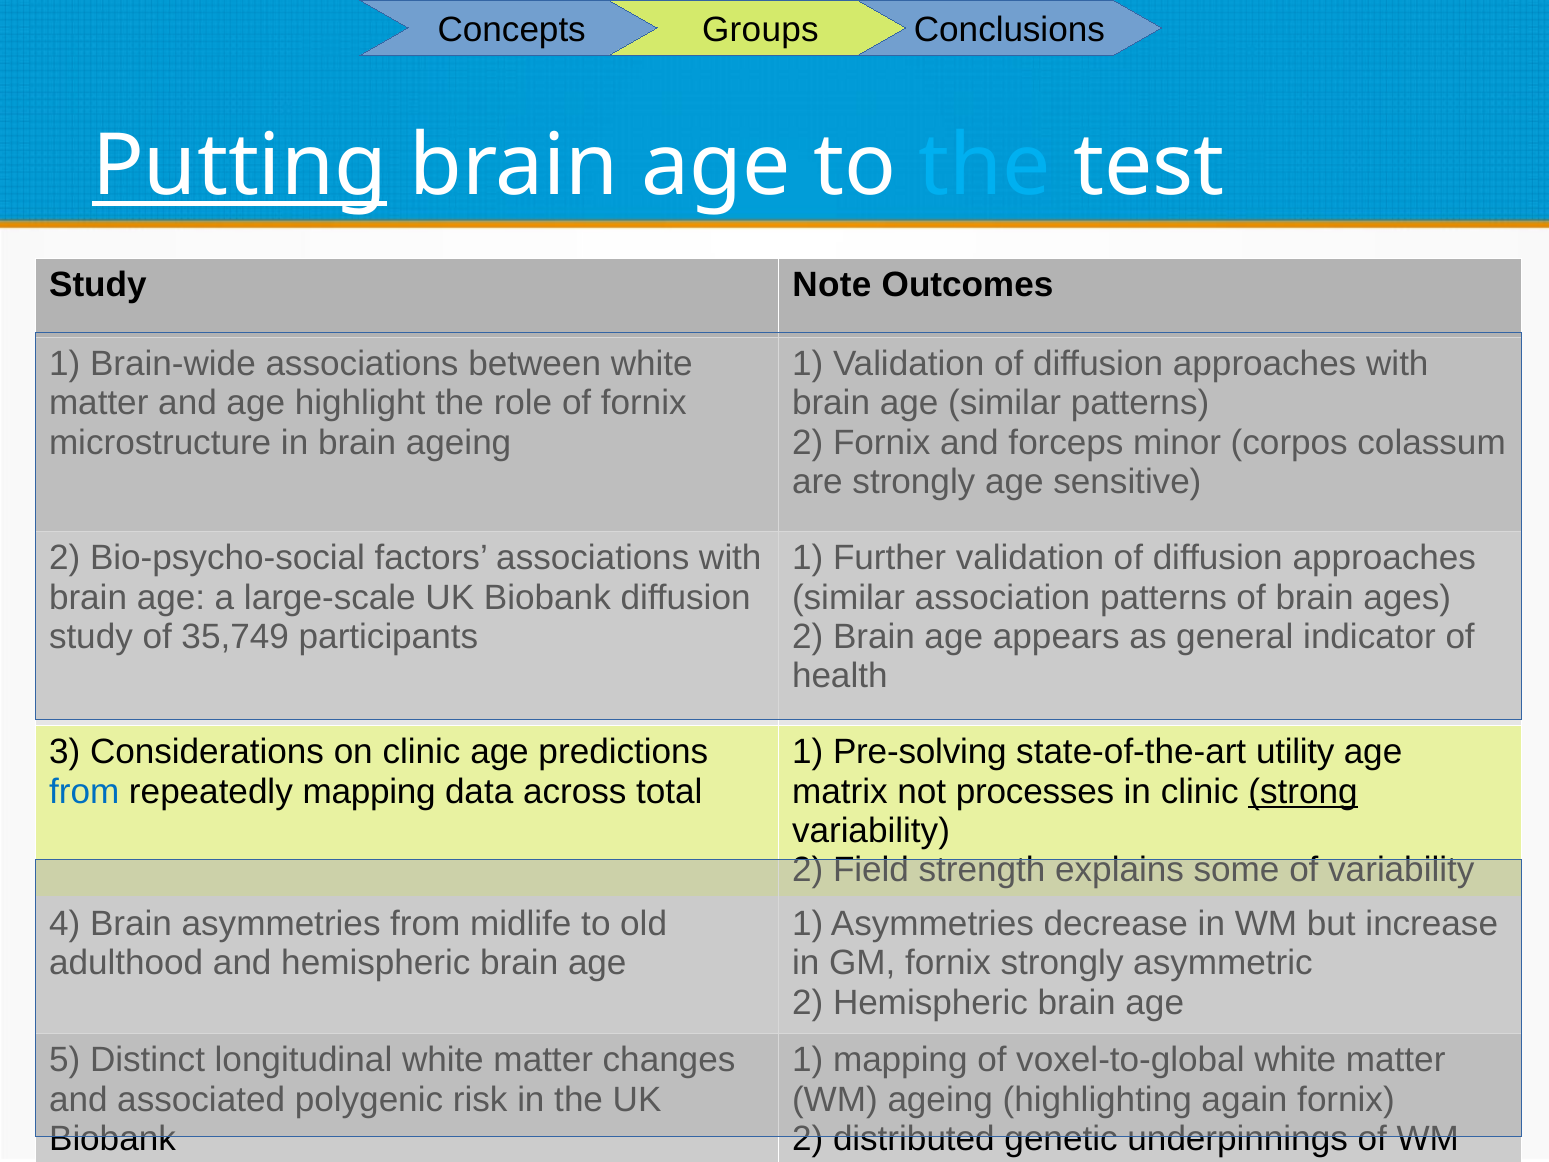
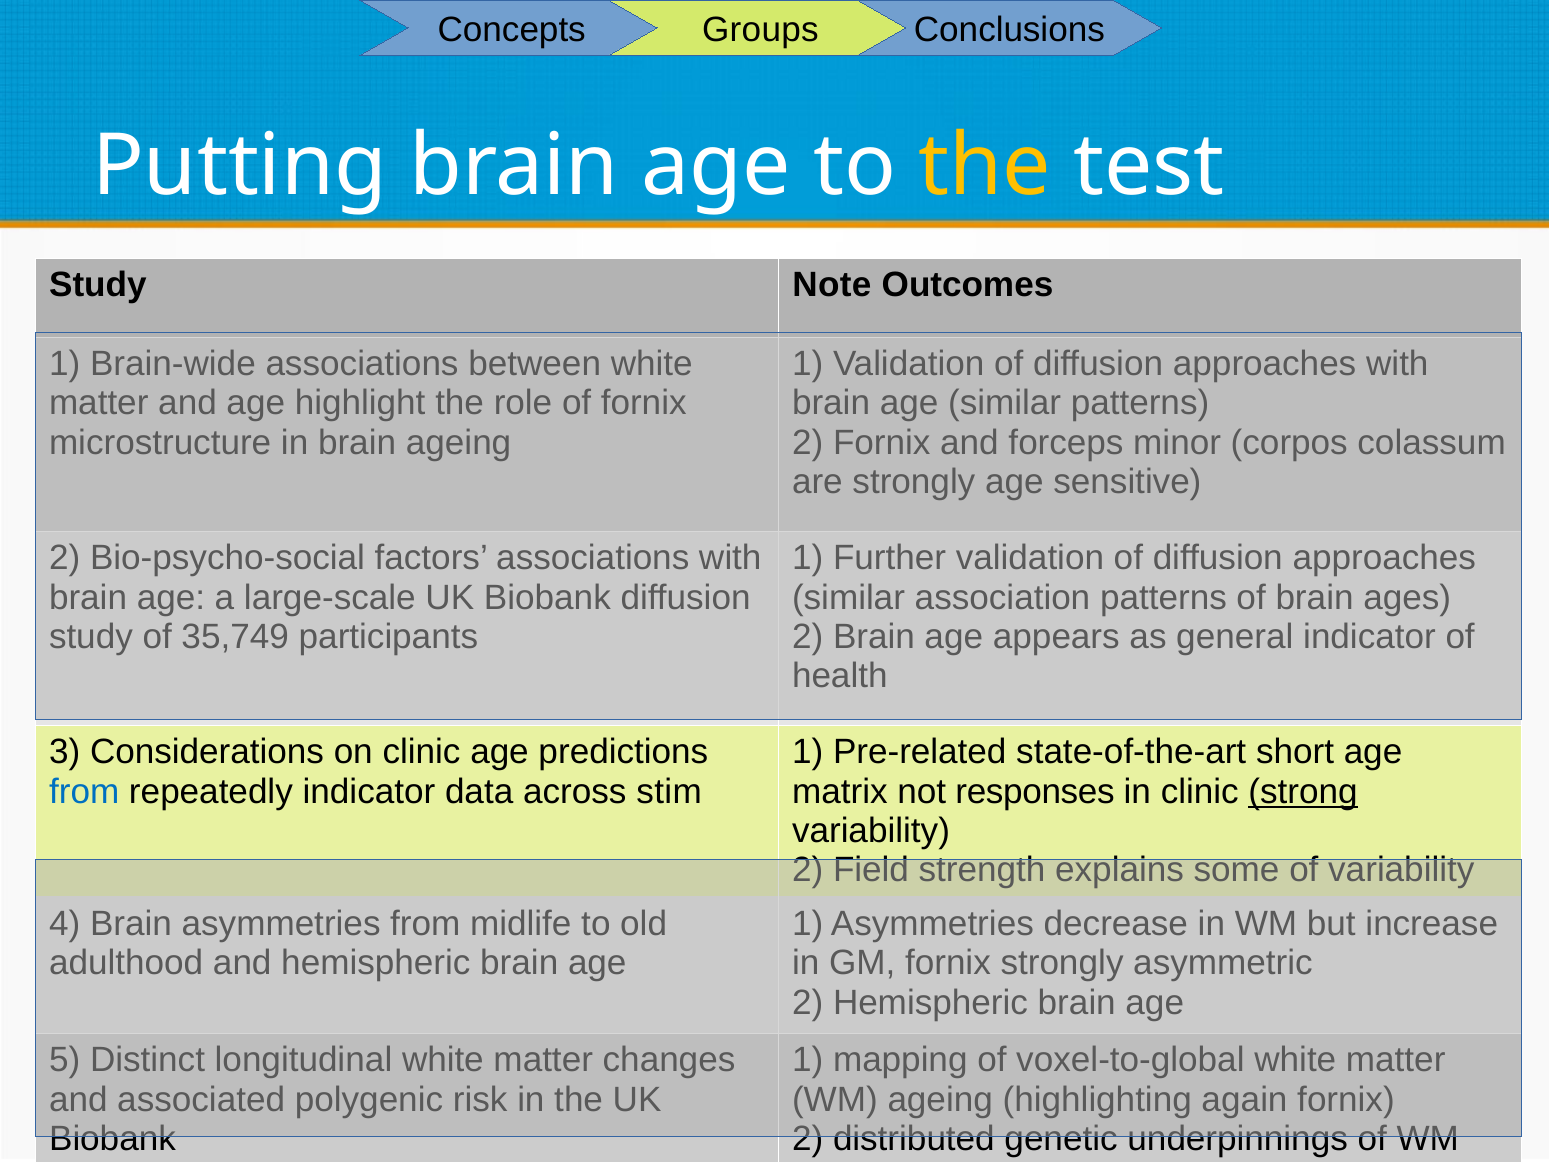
Putting underline: present -> none
the at (985, 166) colour: light blue -> yellow
Pre-solving: Pre-solving -> Pre-related
utility: utility -> short
repeatedly mapping: mapping -> indicator
total: total -> stim
processes: processes -> responses
